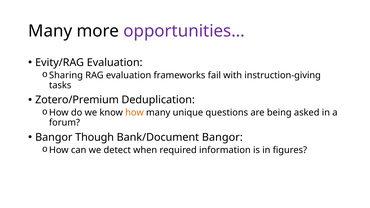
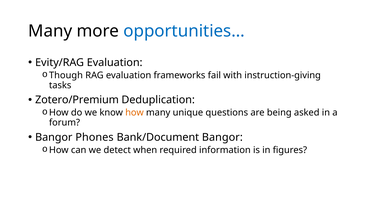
opportunities… colour: purple -> blue
Sharing: Sharing -> Though
Though: Though -> Phones
